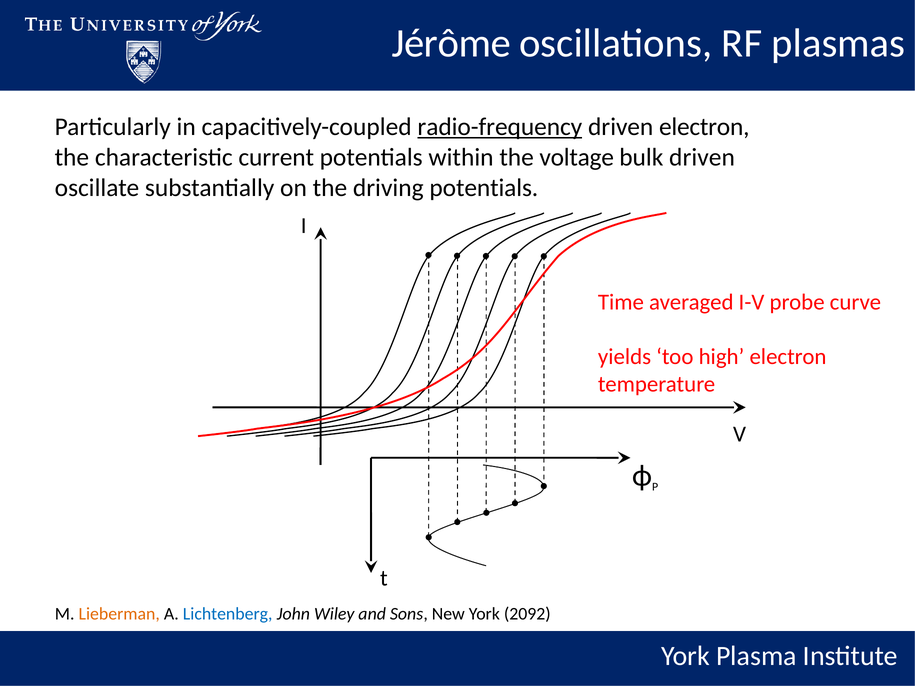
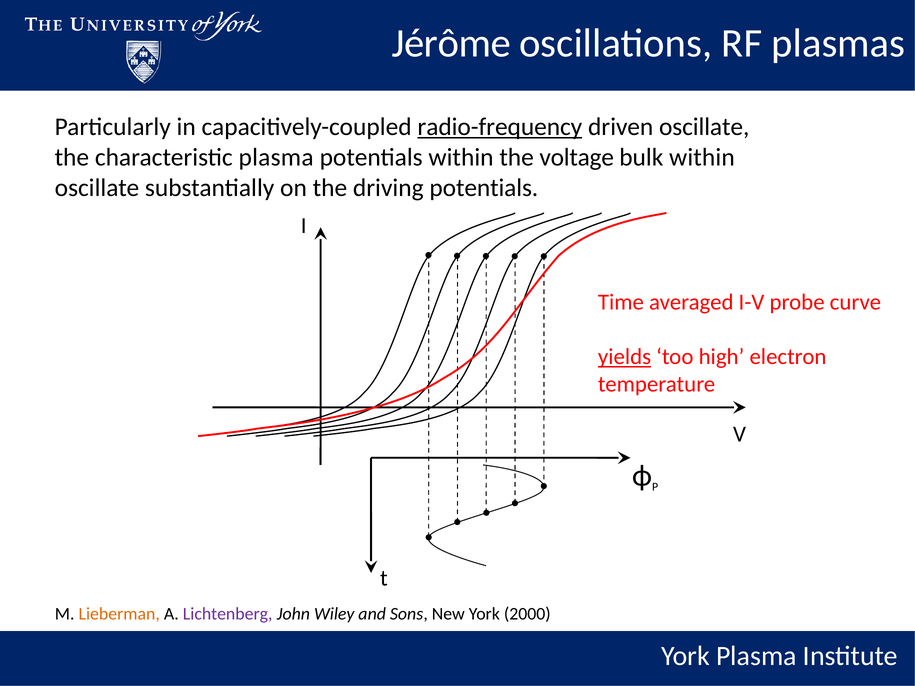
driven electron: electron -> oscillate
characteristic current: current -> plasma
bulk driven: driven -> within
yields underline: none -> present
Lichtenberg colour: blue -> purple
2092: 2092 -> 2000
